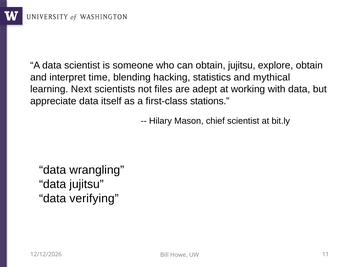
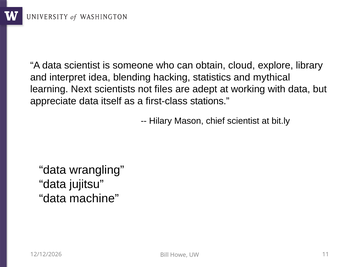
obtain jujitsu: jujitsu -> cloud
explore obtain: obtain -> library
time: time -> idea
verifying: verifying -> machine
